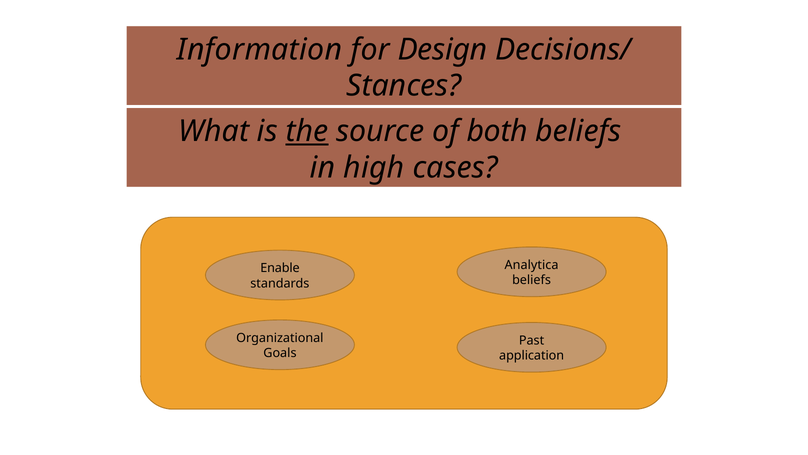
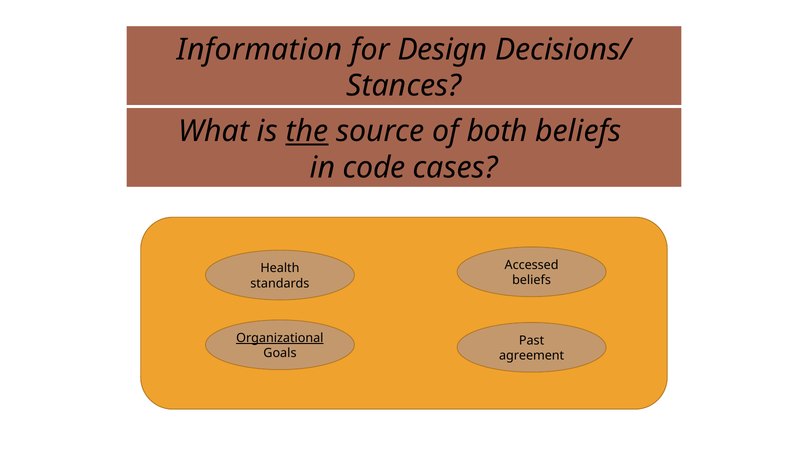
high: high -> code
Analytica: Analytica -> Accessed
Enable: Enable -> Health
Organizational underline: none -> present
application: application -> agreement
